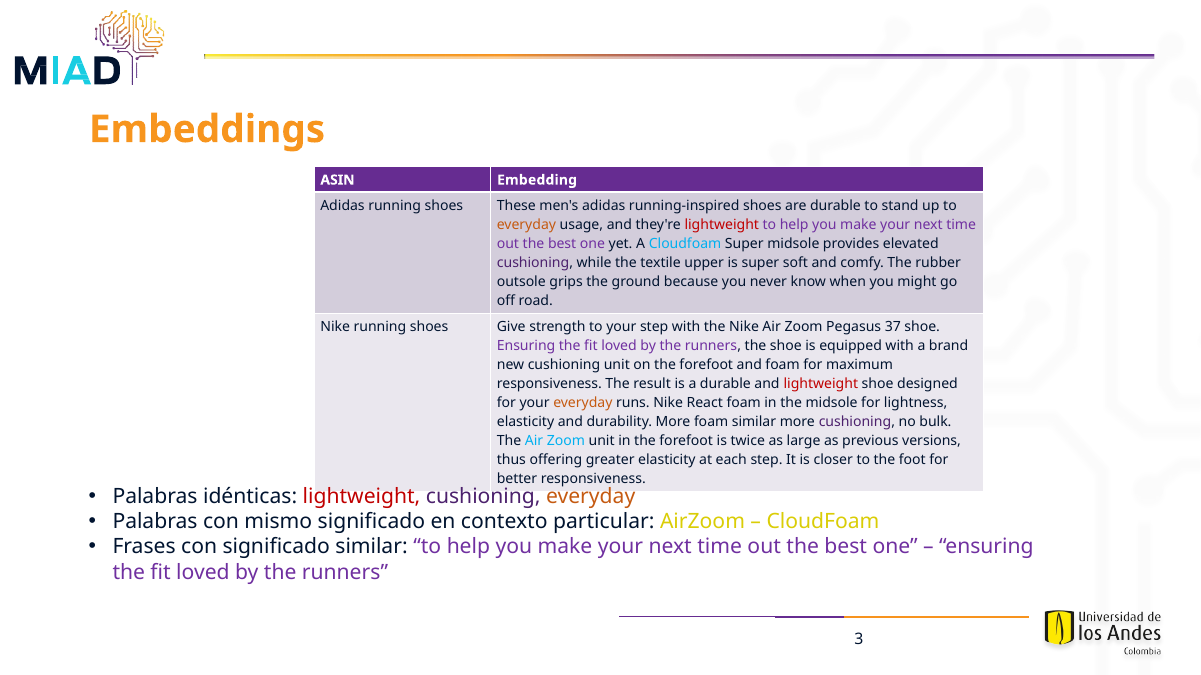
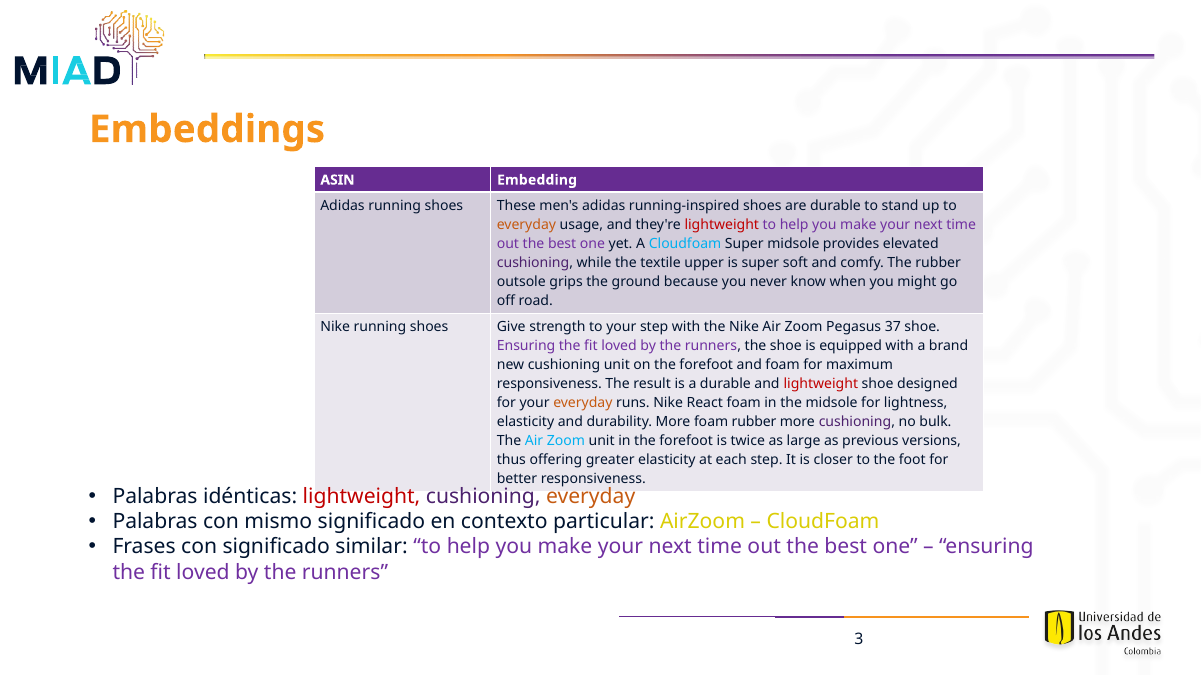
foam similar: similar -> rubber
